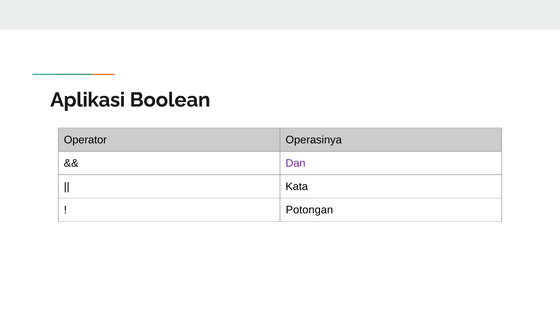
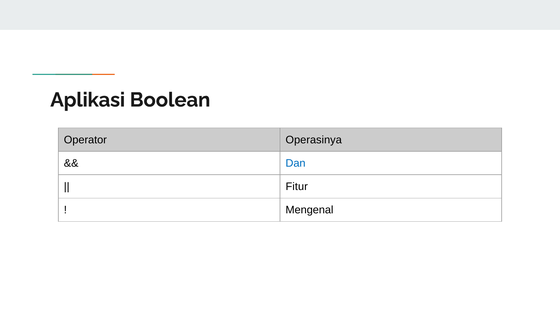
Dan colour: purple -> blue
Kata: Kata -> Fitur
Potongan: Potongan -> Mengenal
